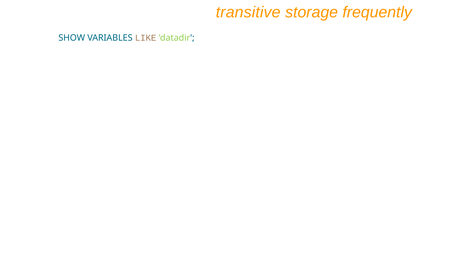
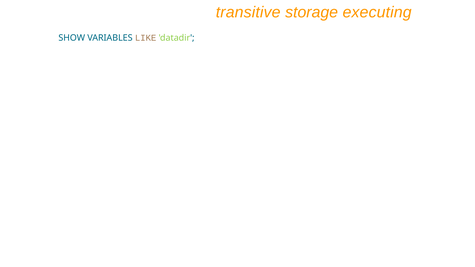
frequently: frequently -> executing
